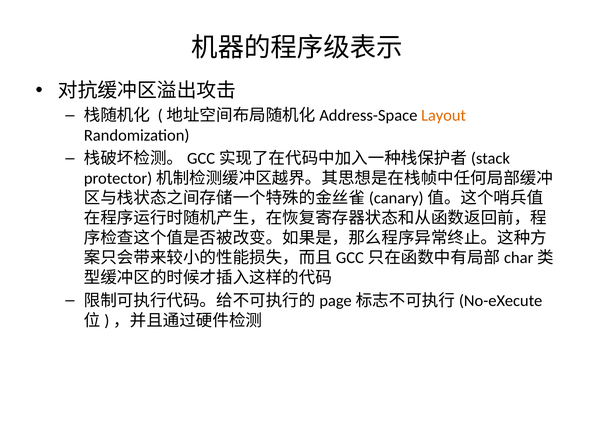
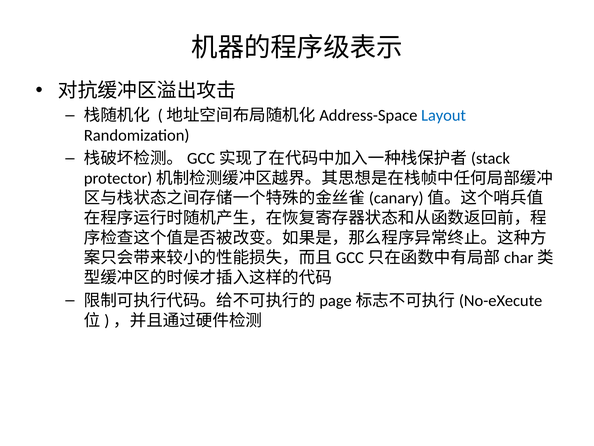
Layout colour: orange -> blue
